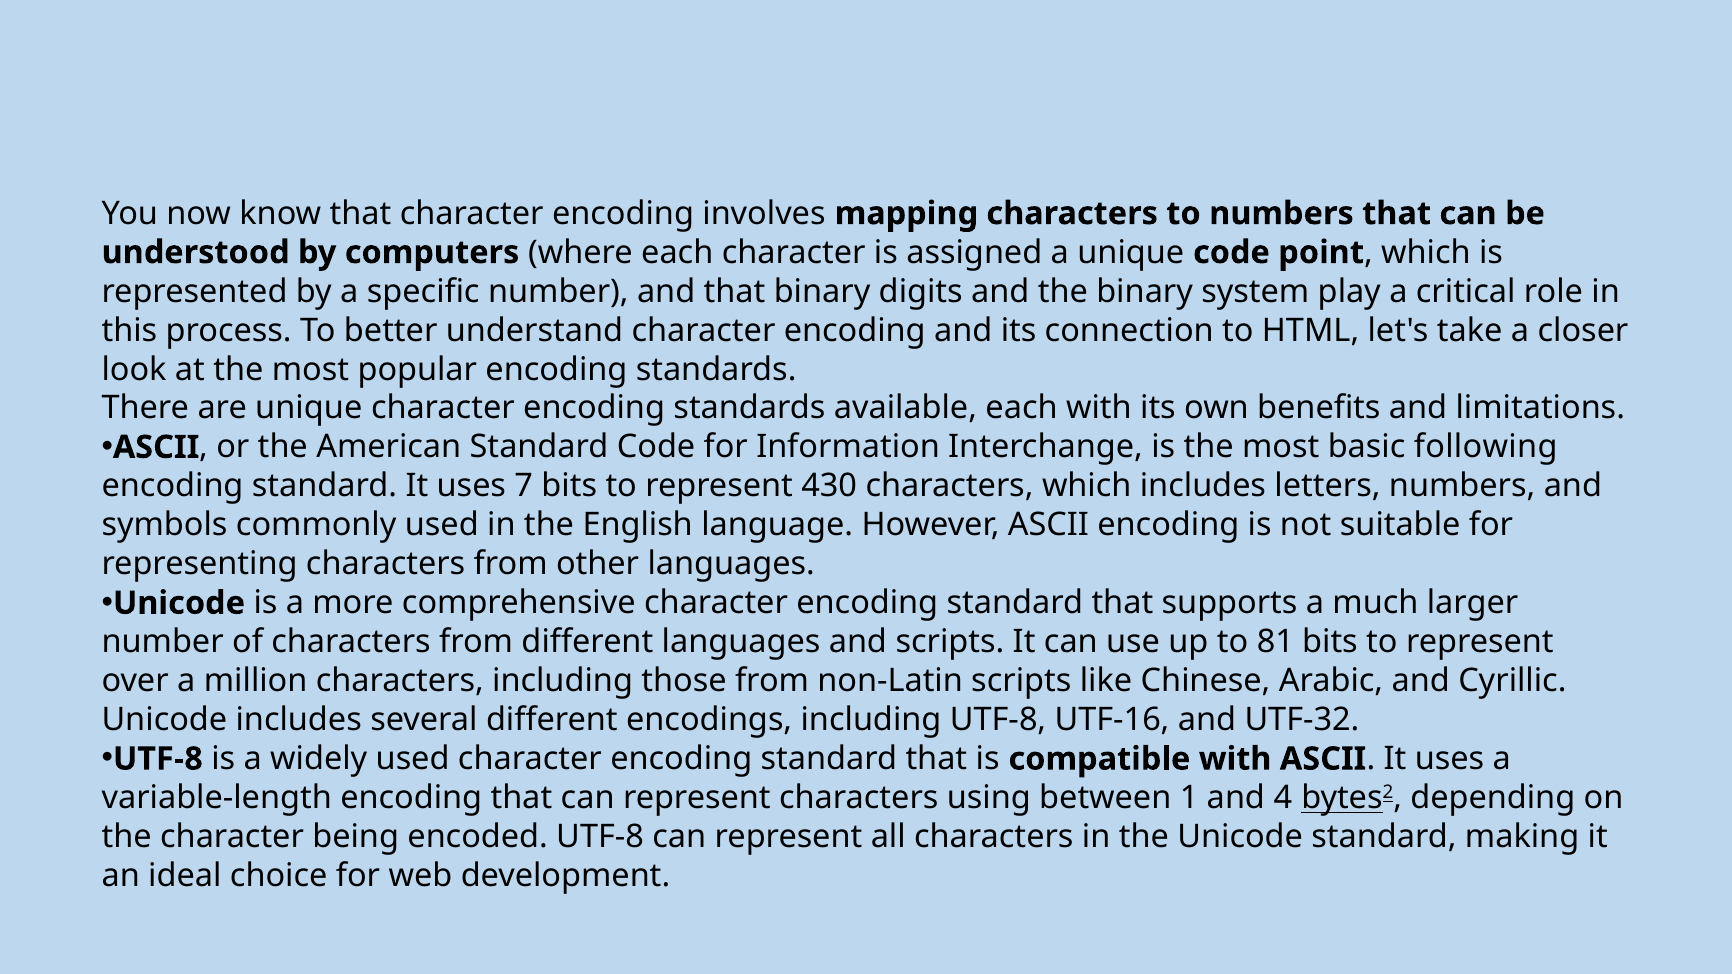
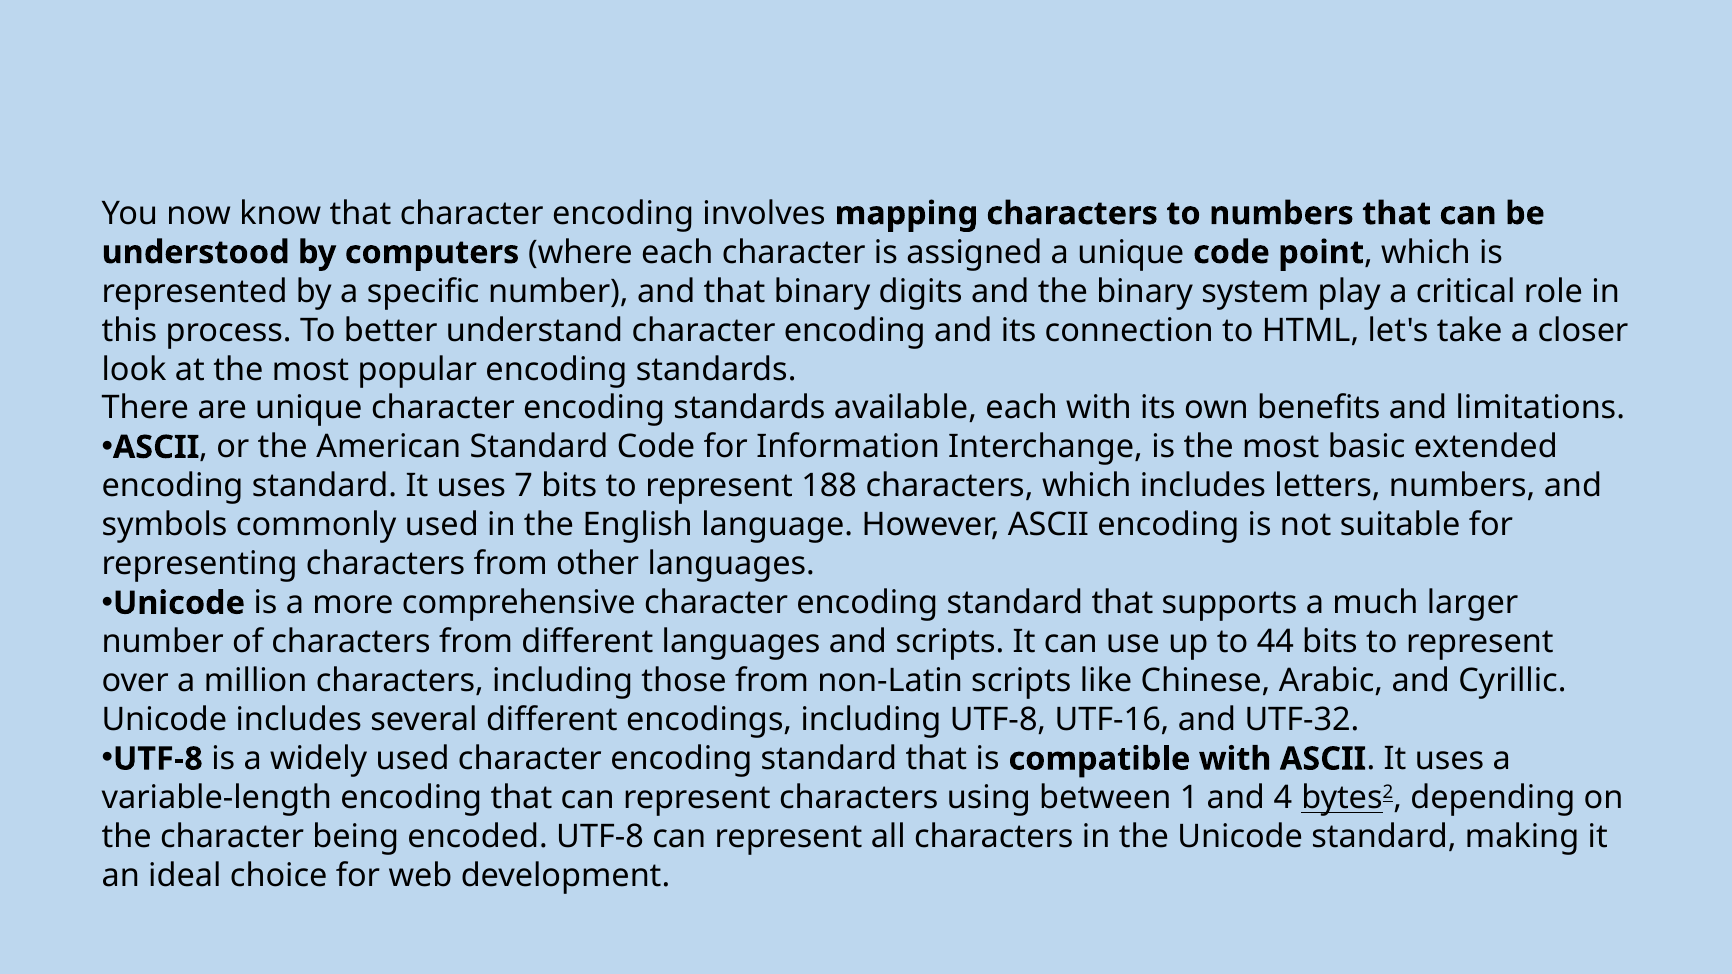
following: following -> extended
430: 430 -> 188
81: 81 -> 44
